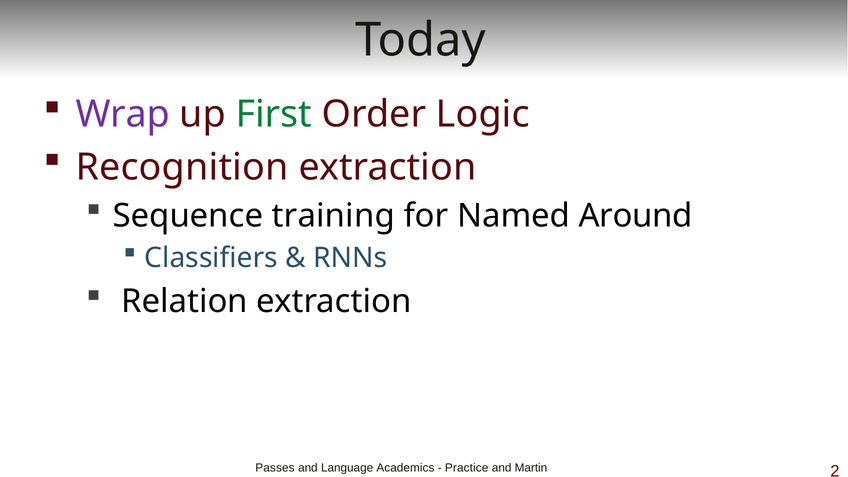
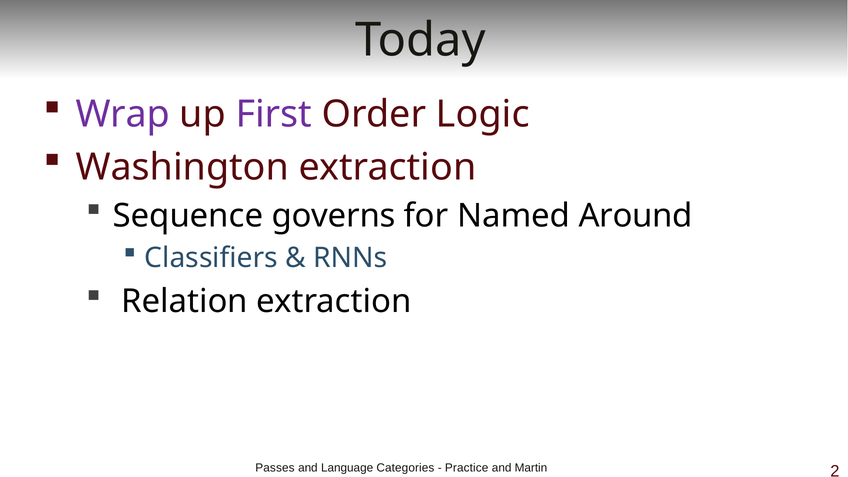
First colour: green -> purple
Recognition: Recognition -> Washington
training: training -> governs
Academics: Academics -> Categories
